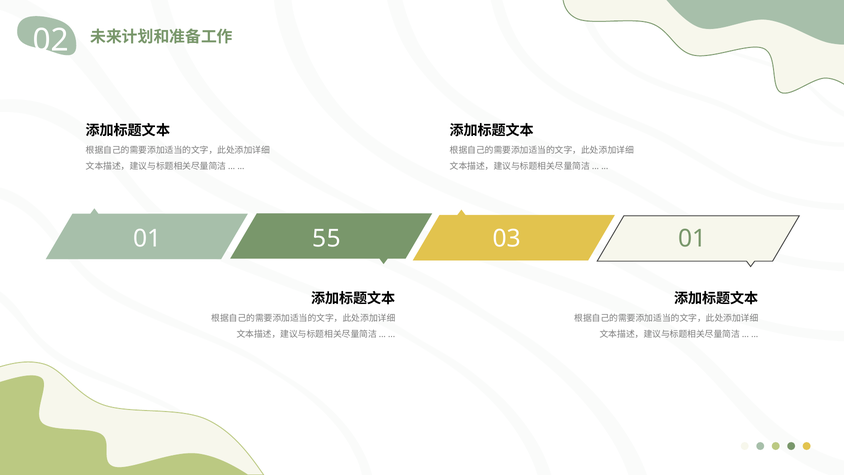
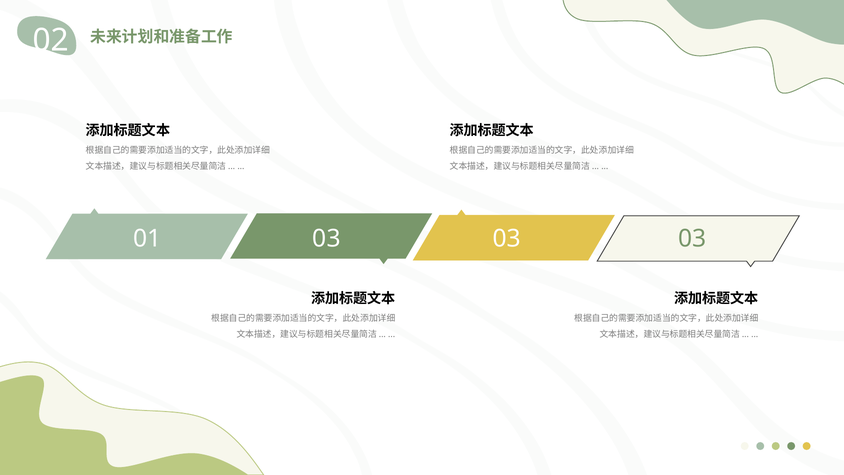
01 55: 55 -> 03
01 at (692, 238): 01 -> 03
